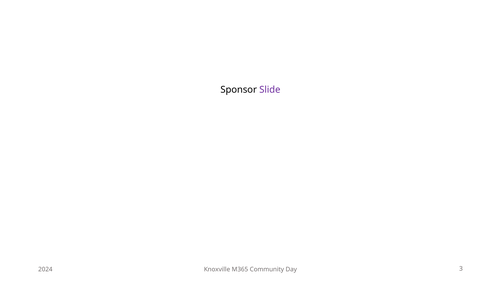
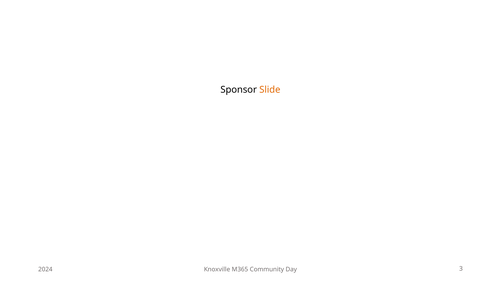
Slide colour: purple -> orange
